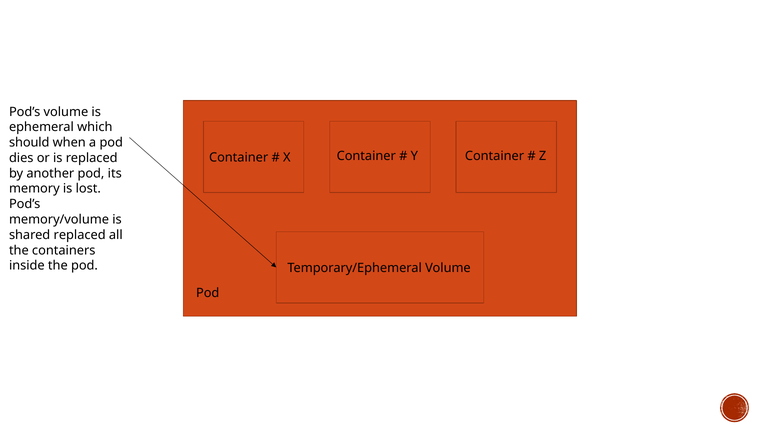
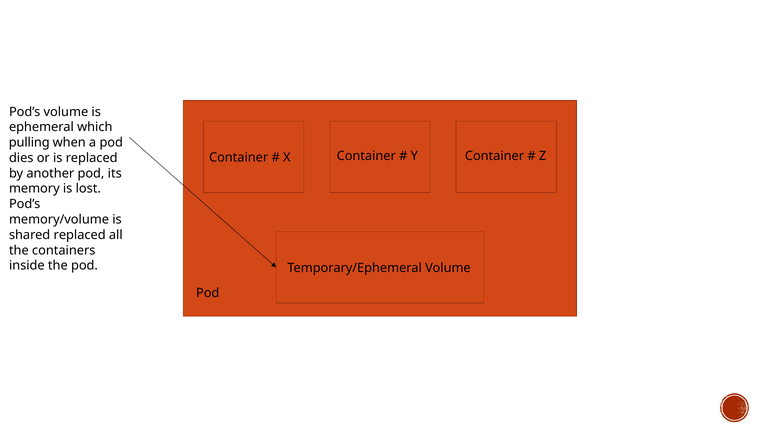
should: should -> pulling
